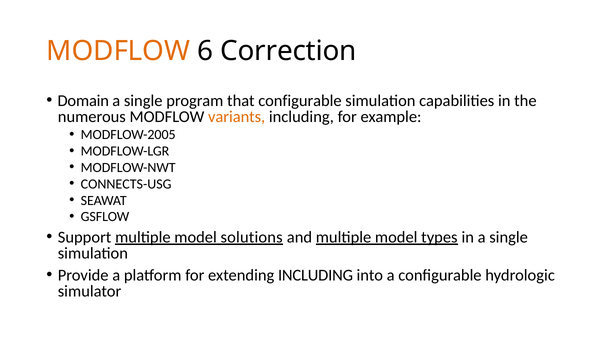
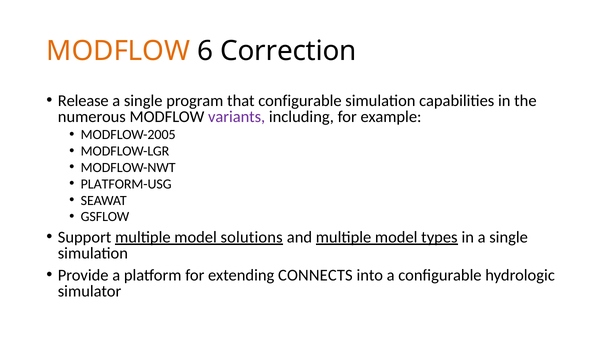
Domain: Domain -> Release
variants colour: orange -> purple
CONNECTS-USG: CONNECTS-USG -> PLATFORM-USG
extending INCLUDING: INCLUDING -> CONNECTS
